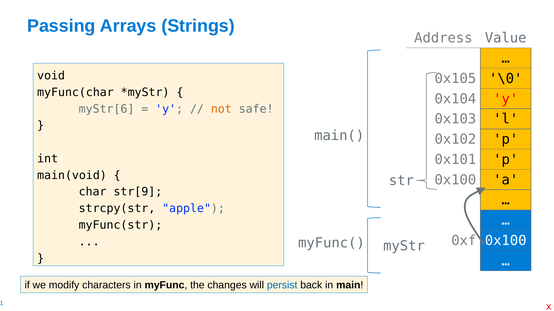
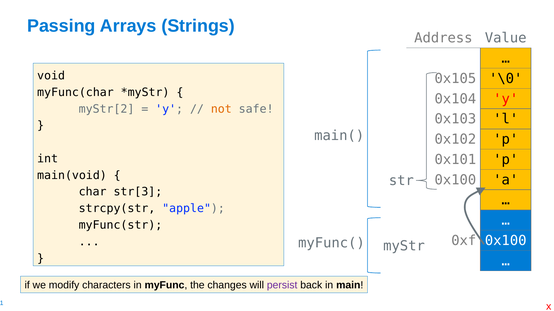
myStr[6: myStr[6 -> myStr[2
str[9: str[9 -> str[3
persist colour: blue -> purple
